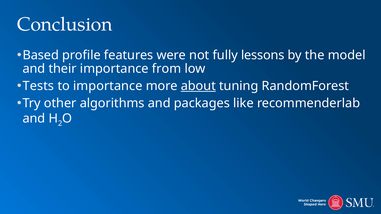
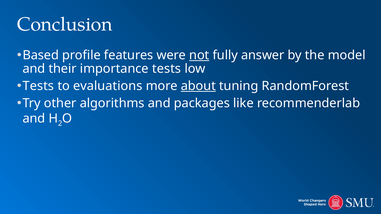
not underline: none -> present
lessons: lessons -> answer
importance from: from -> tests
to importance: importance -> evaluations
